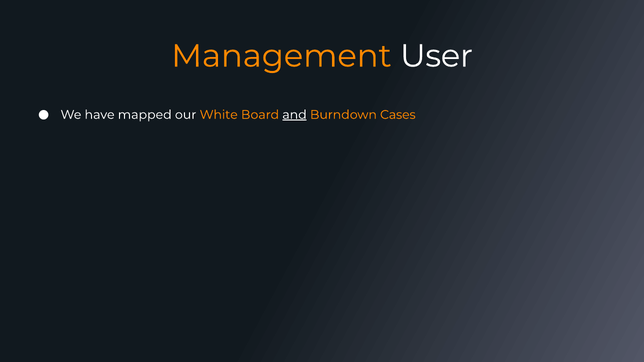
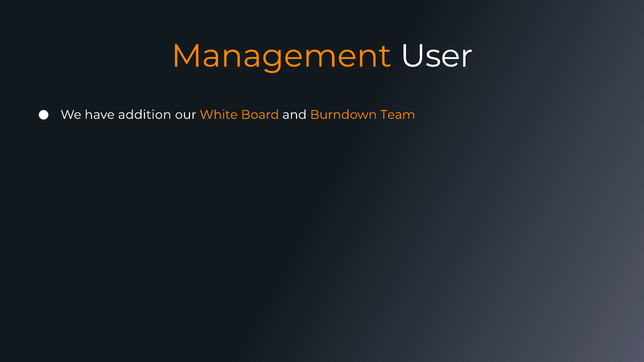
mapped: mapped -> addition
and underline: present -> none
Cases: Cases -> Team
